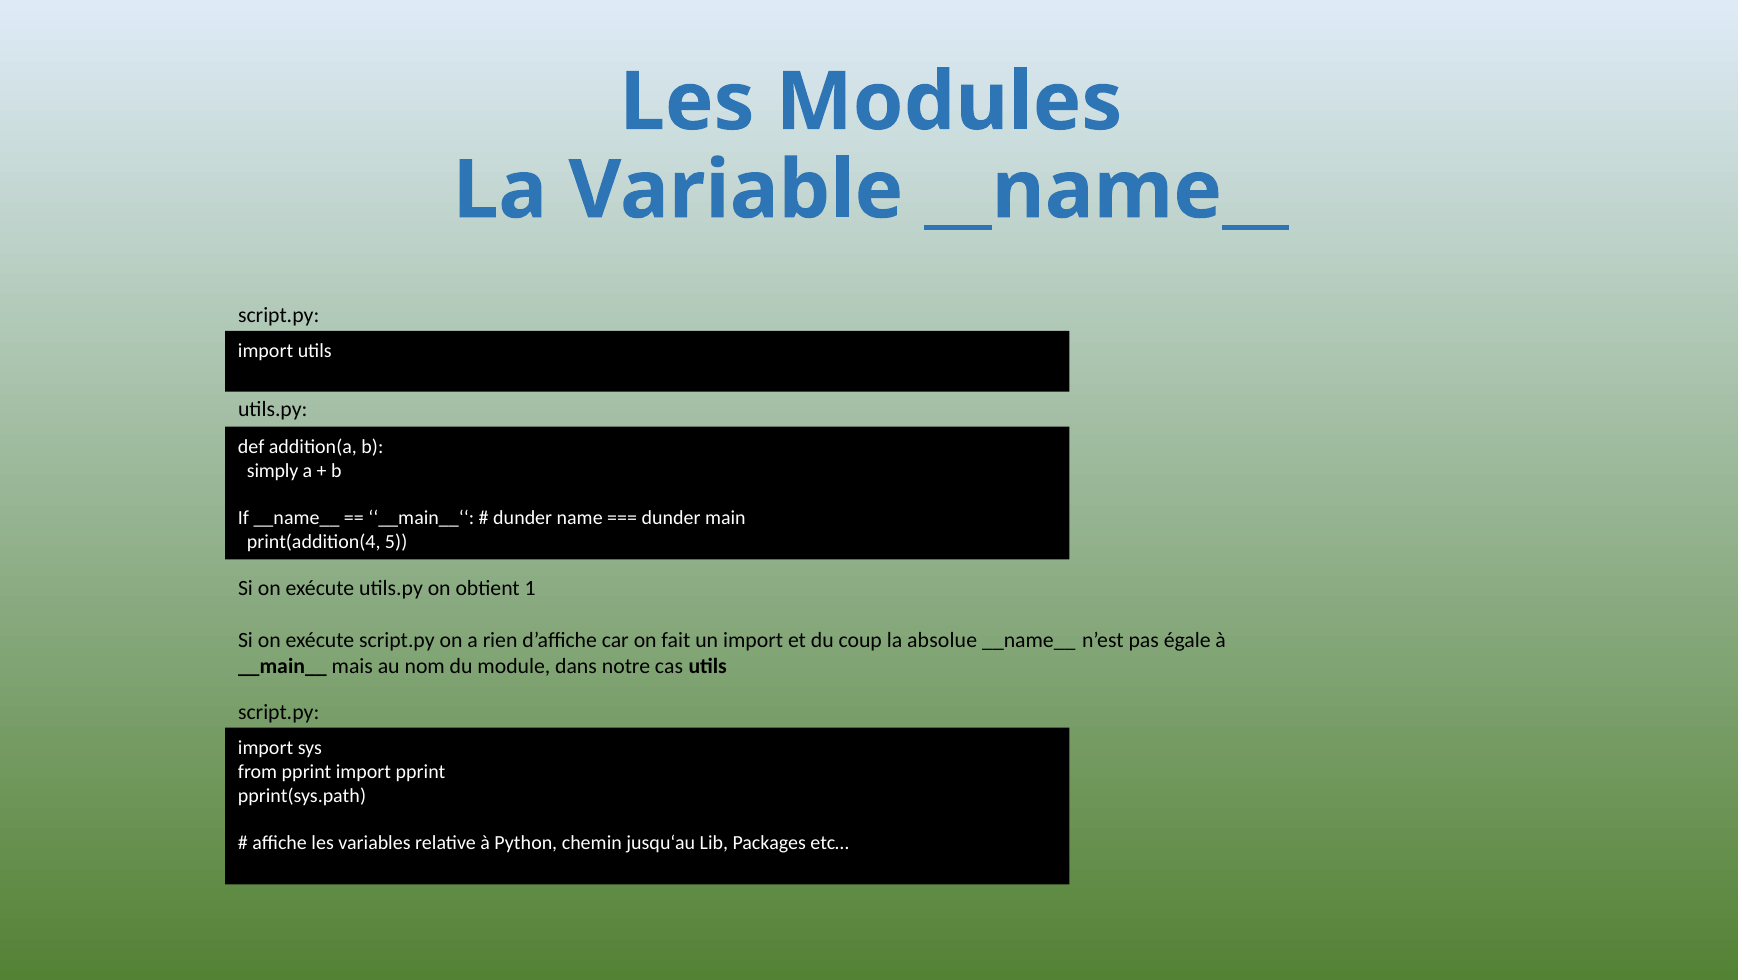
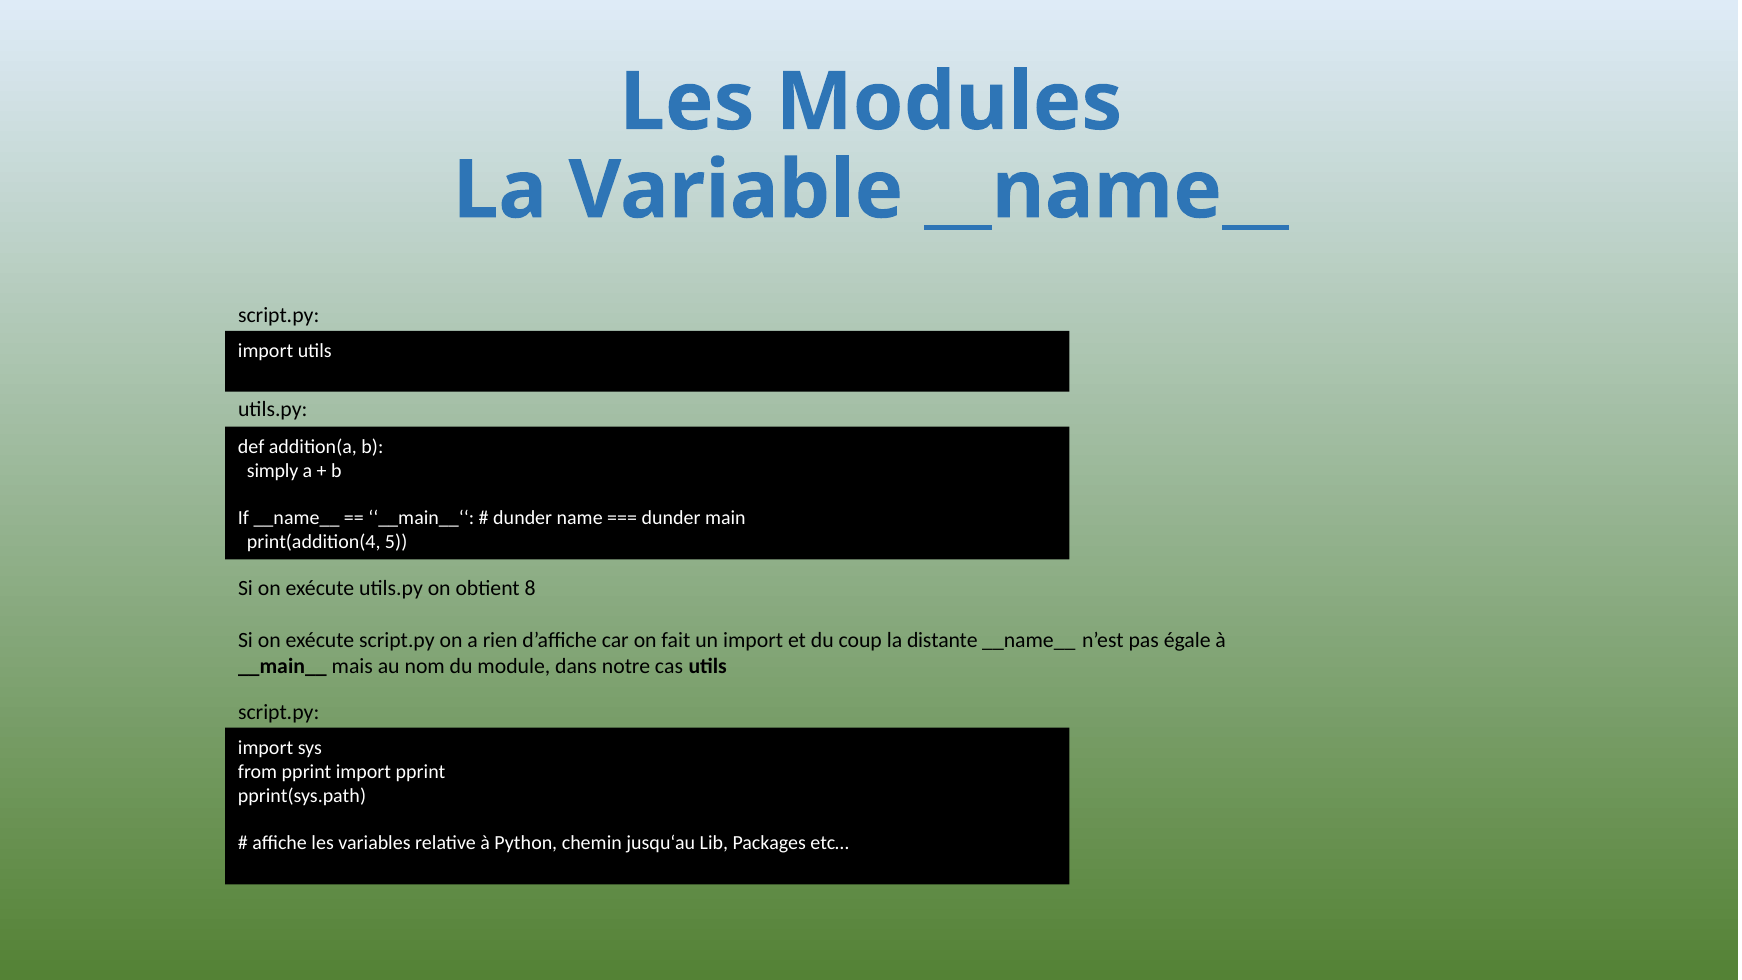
1: 1 -> 8
absolue: absolue -> distante
